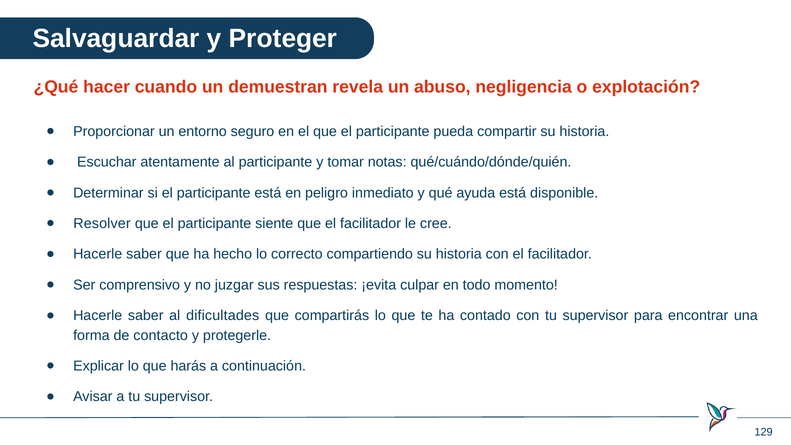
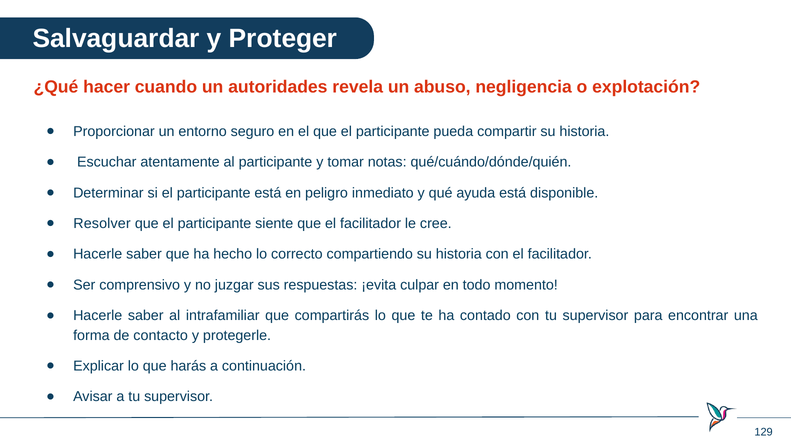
demuestran: demuestran -> autoridades
dificultades: dificultades -> intrafamiliar
